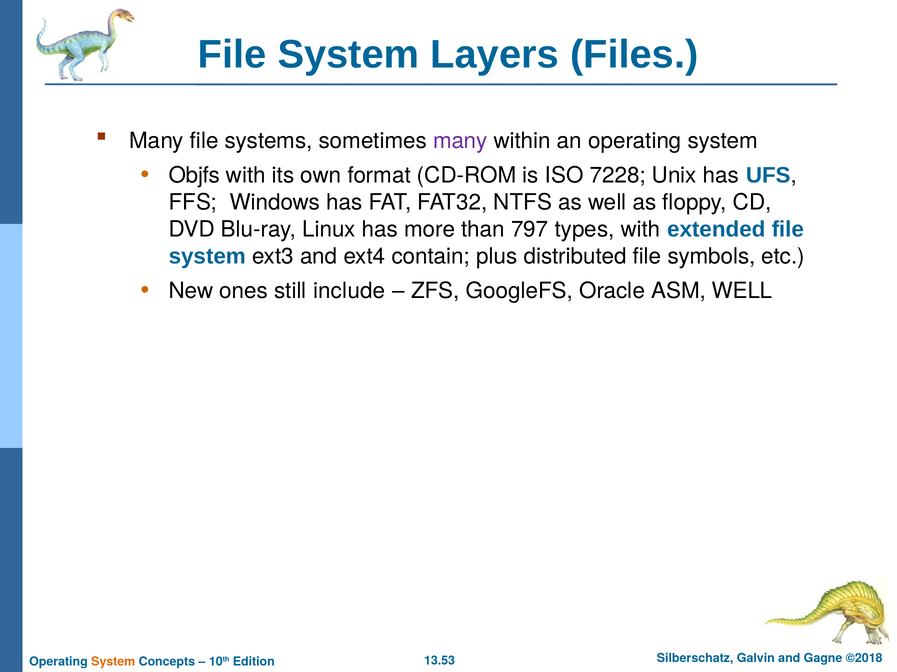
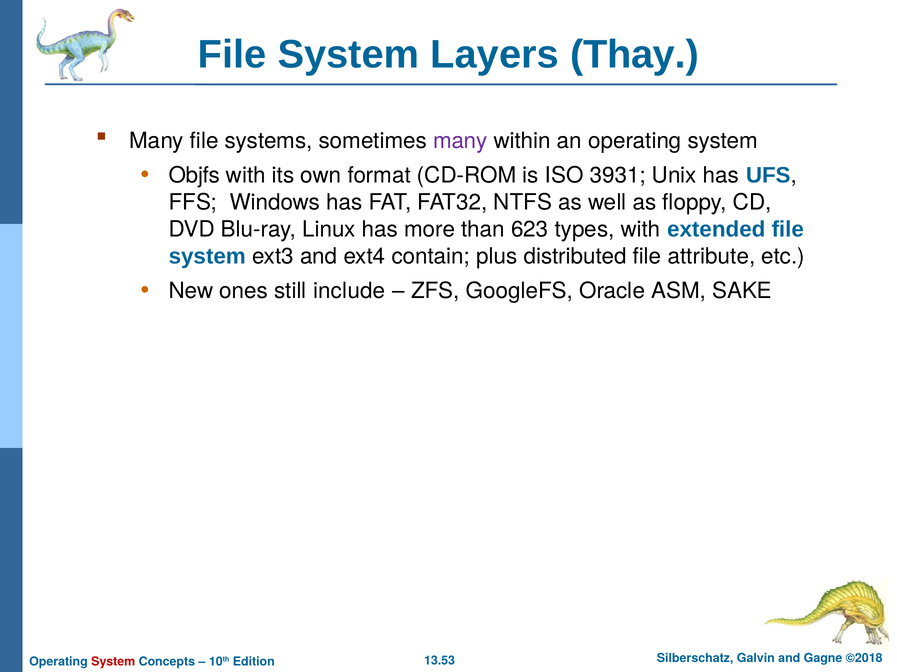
Files: Files -> Thay
7228: 7228 -> 3931
797: 797 -> 623
symbols: symbols -> attribute
ASM WELL: WELL -> SAKE
System at (113, 662) colour: orange -> red
